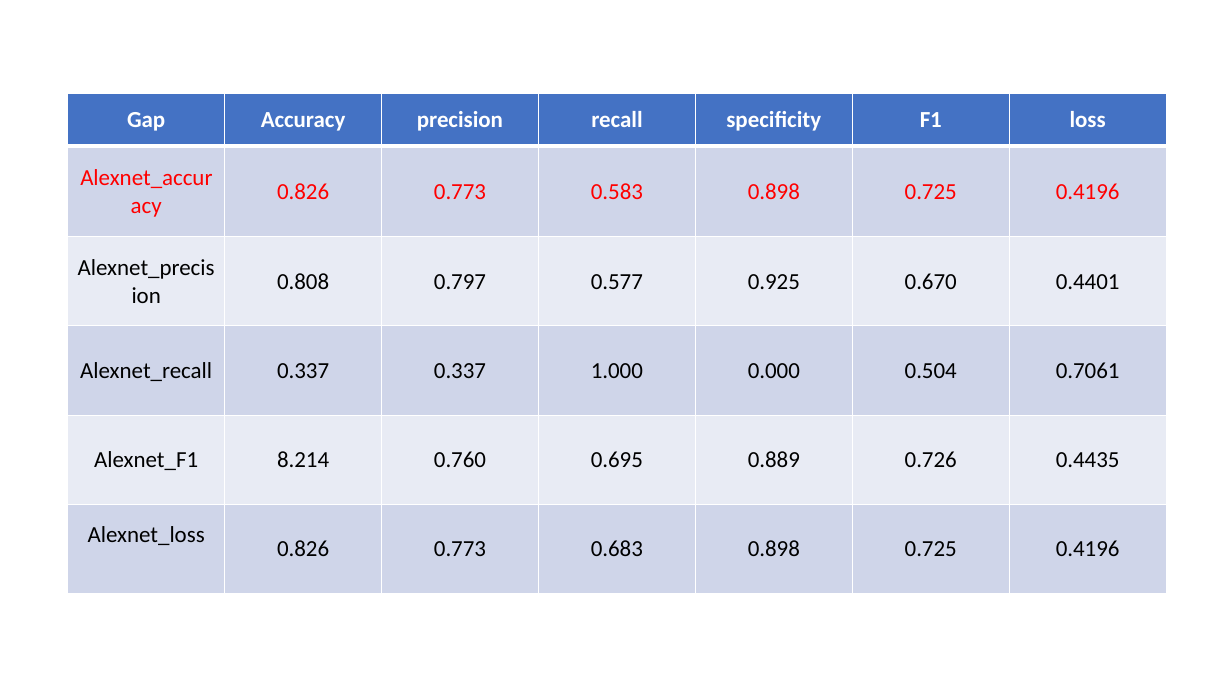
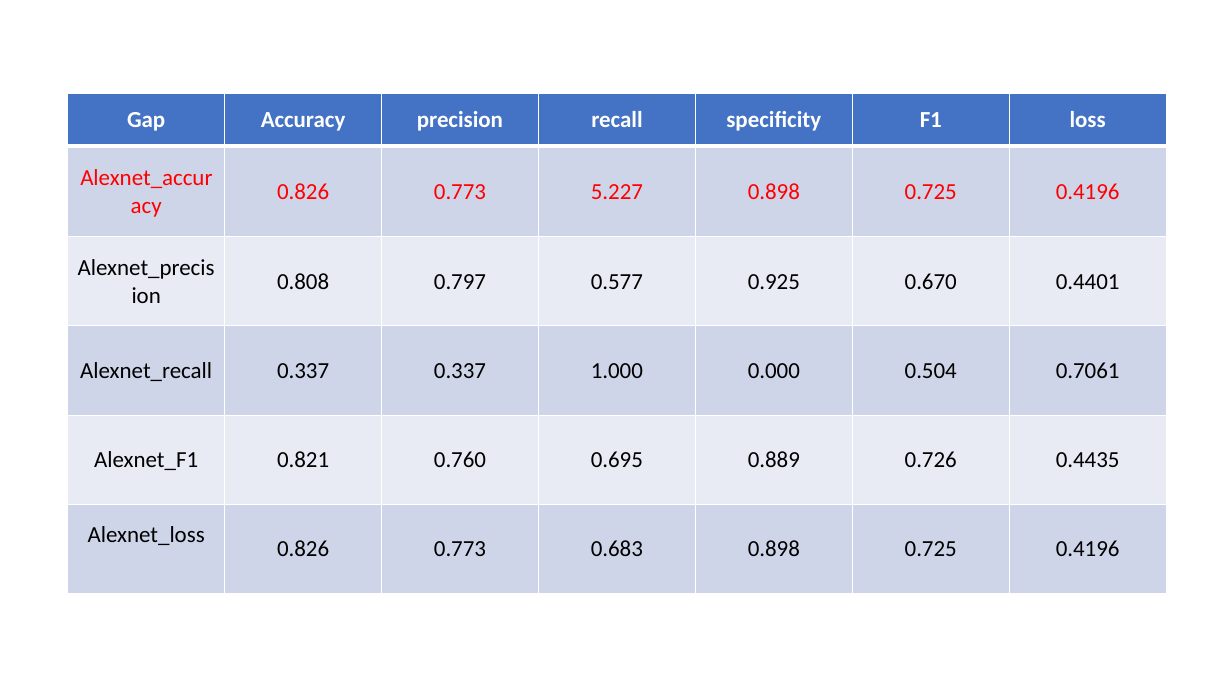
0.583: 0.583 -> 5.227
8.214: 8.214 -> 0.821
